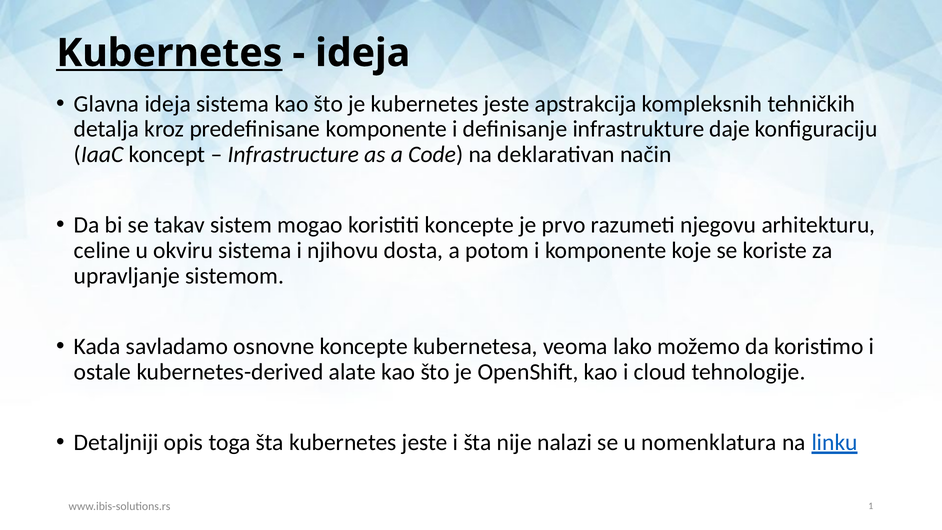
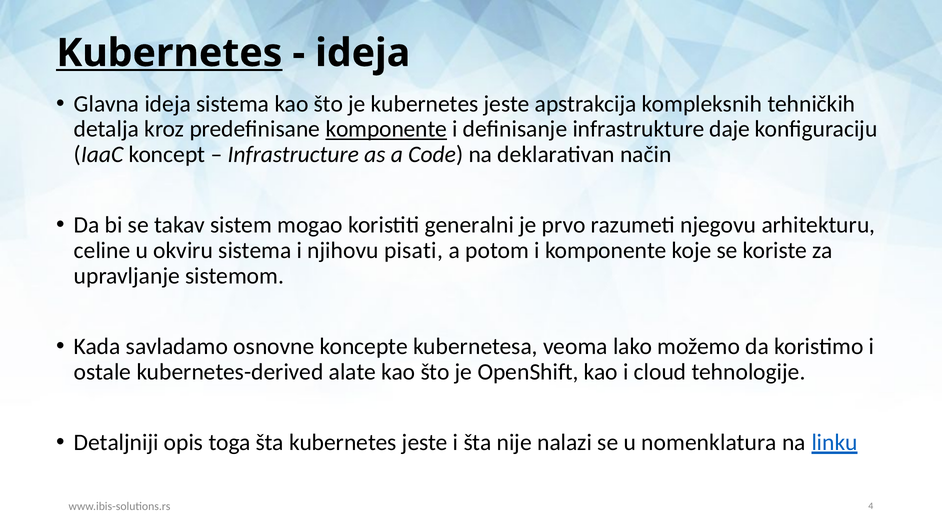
komponente at (386, 129) underline: none -> present
koristiti koncepte: koncepte -> generalni
dosta: dosta -> pisati
1: 1 -> 4
